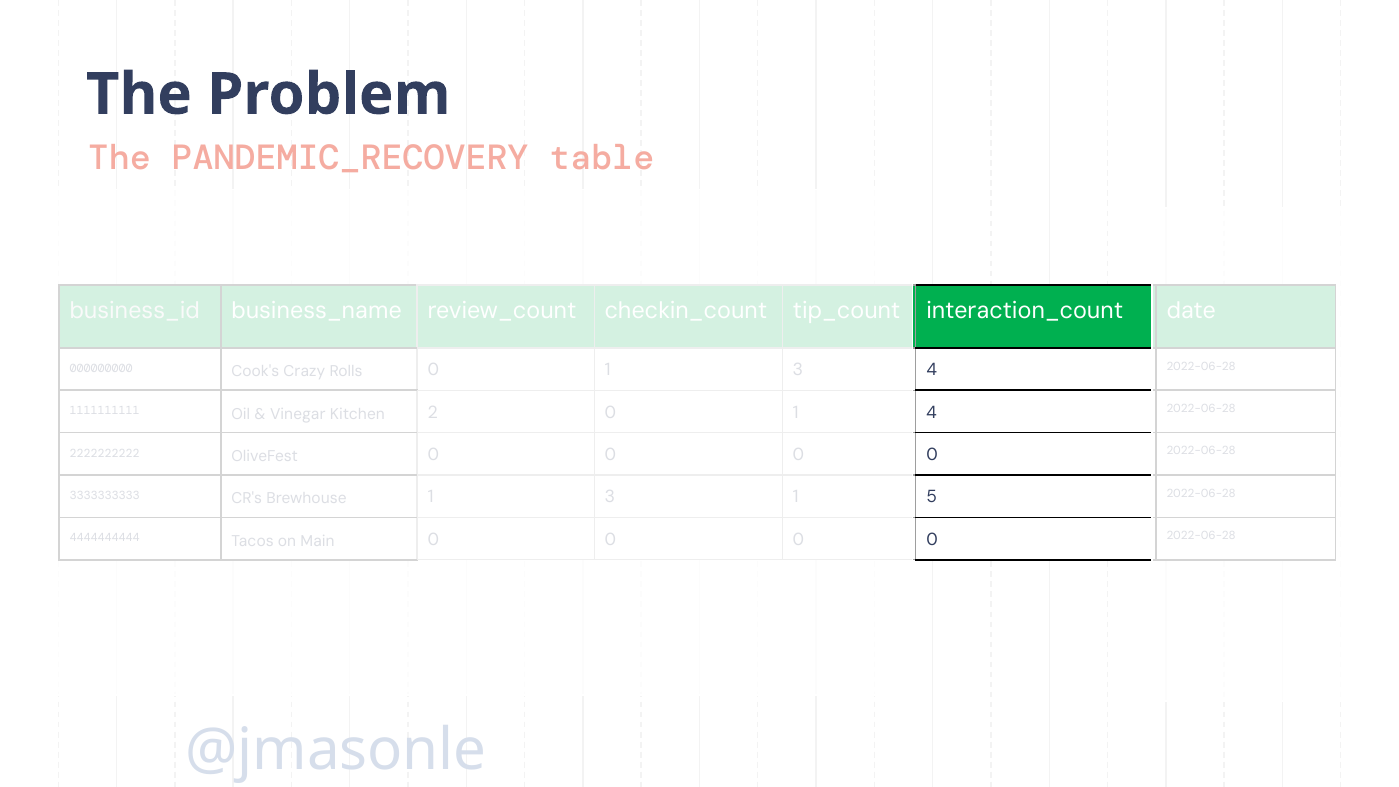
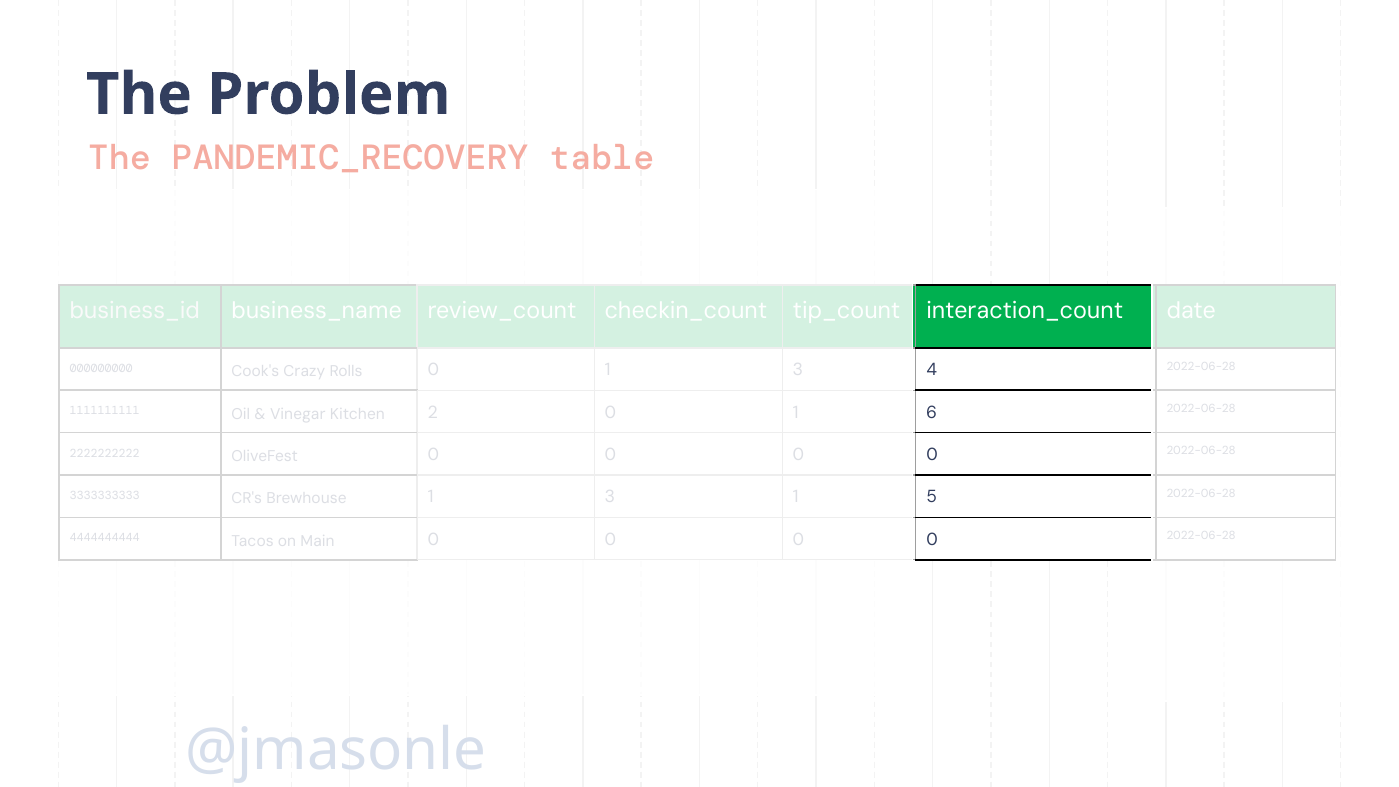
4 at (932, 412): 4 -> 6
